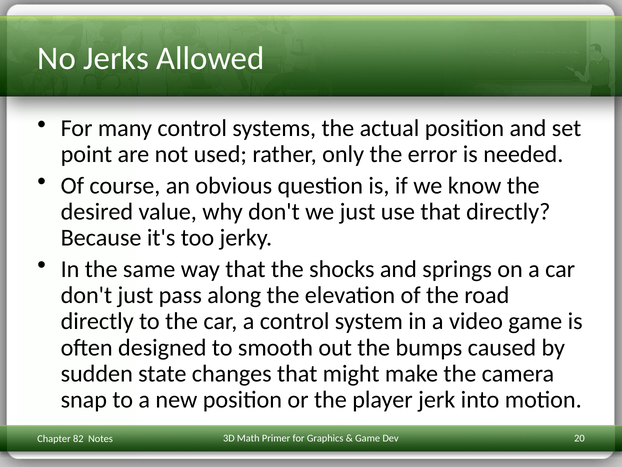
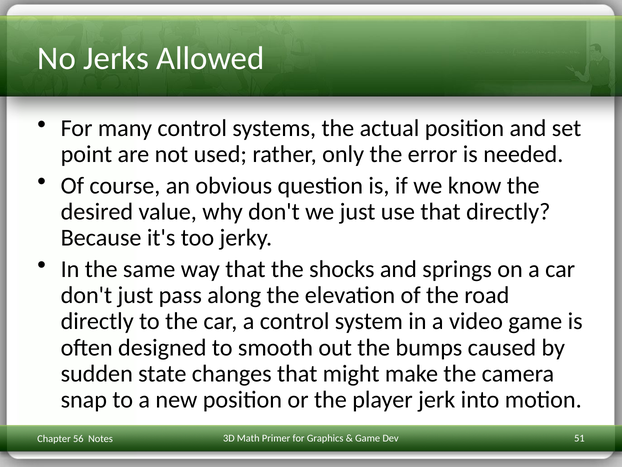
20: 20 -> 51
82: 82 -> 56
